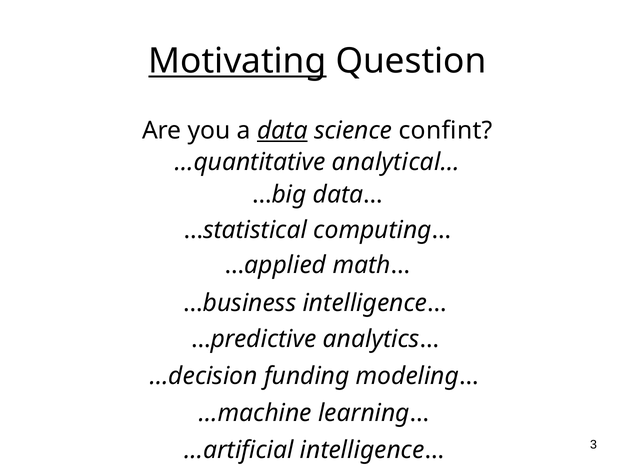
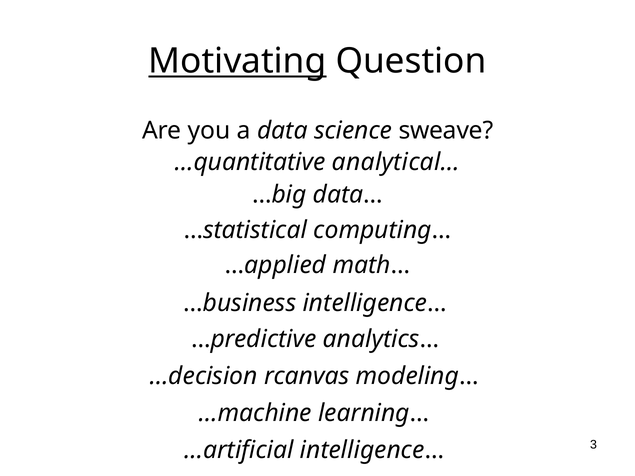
data underline: present -> none
confint: confint -> sweave
funding: funding -> rcanvas
